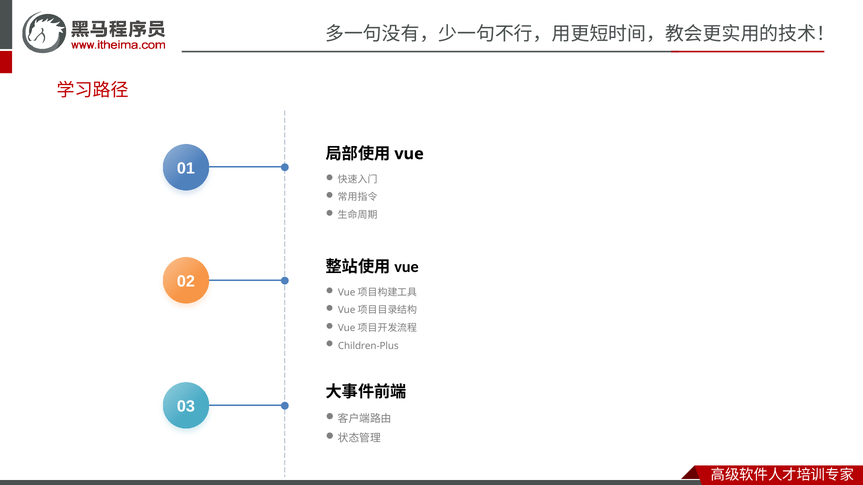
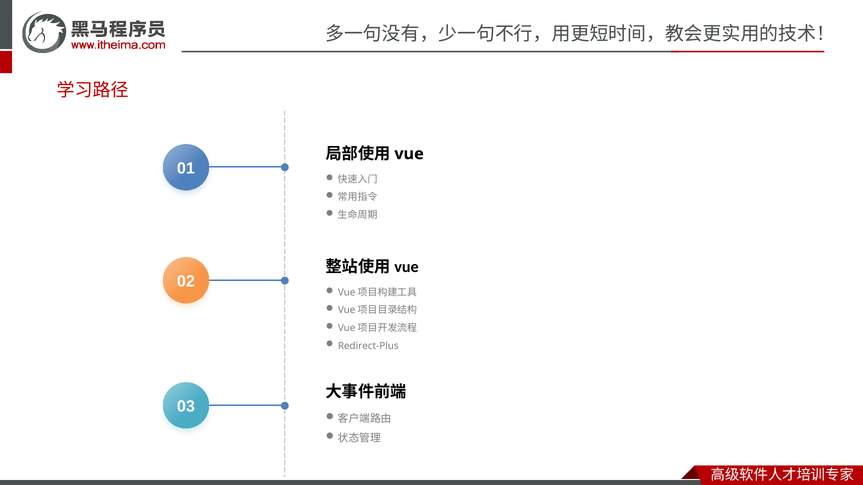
Children-Plus: Children-Plus -> Redirect-Plus
